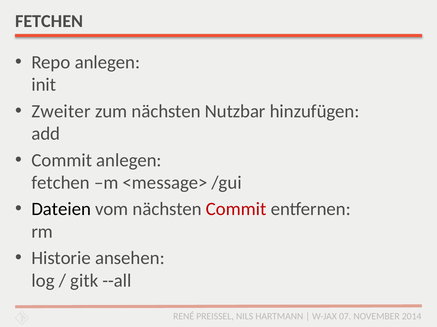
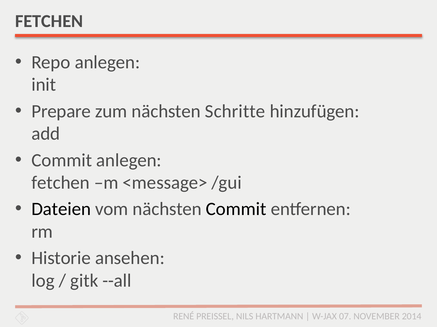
Zweiter: Zweiter -> Prepare
Nutzbar: Nutzbar -> Schritte
Commit at (236, 210) colour: red -> black
